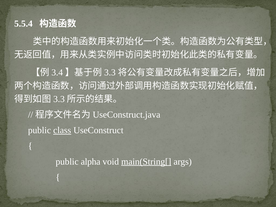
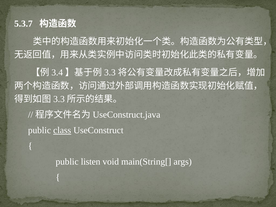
5.5.4: 5.5.4 -> 5.3.7
alpha: alpha -> listen
main(String[ underline: present -> none
